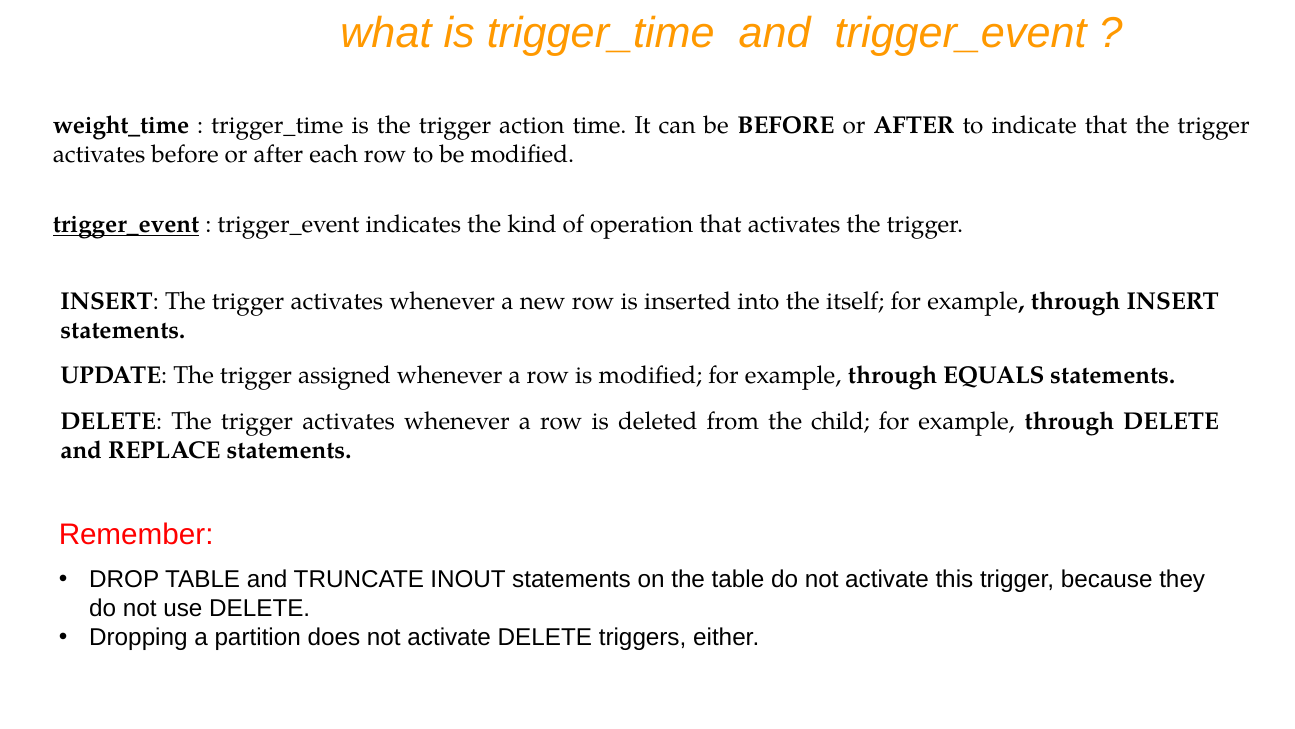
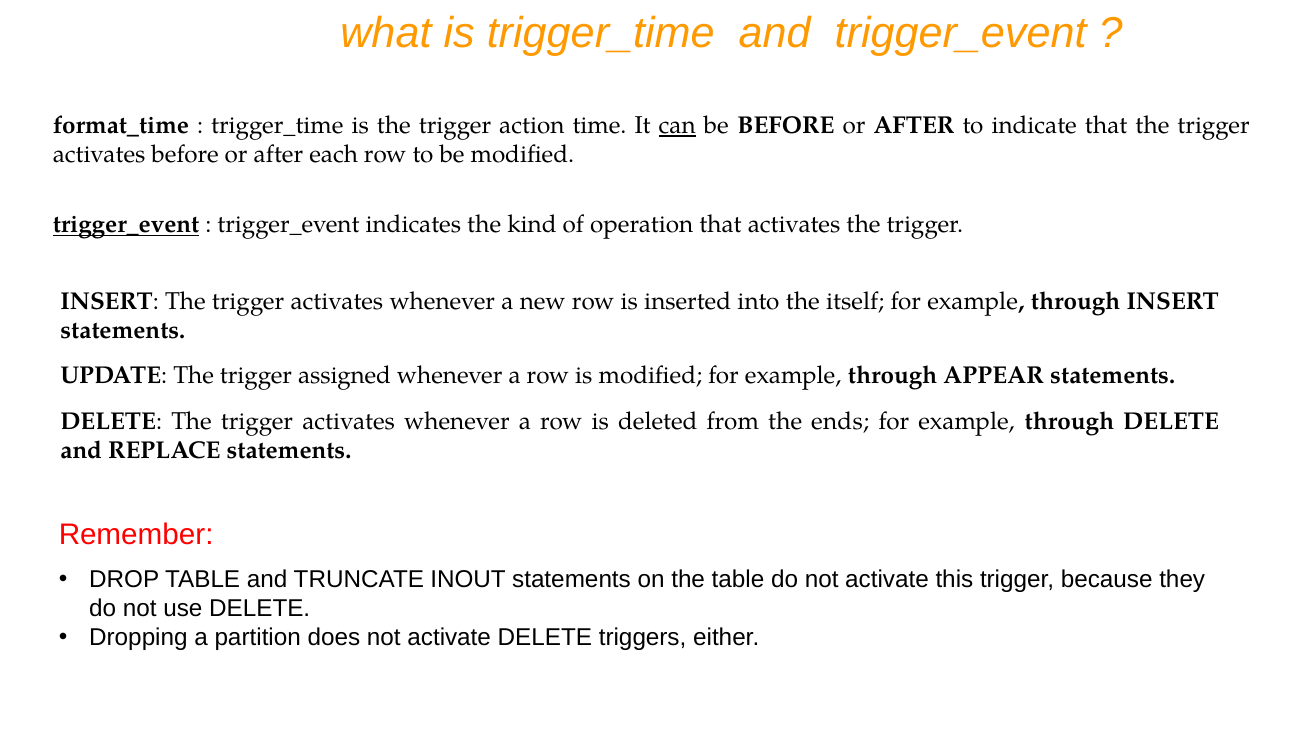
weight_time: weight_time -> format_time
can underline: none -> present
EQUALS: EQUALS -> APPEAR
child: child -> ends
